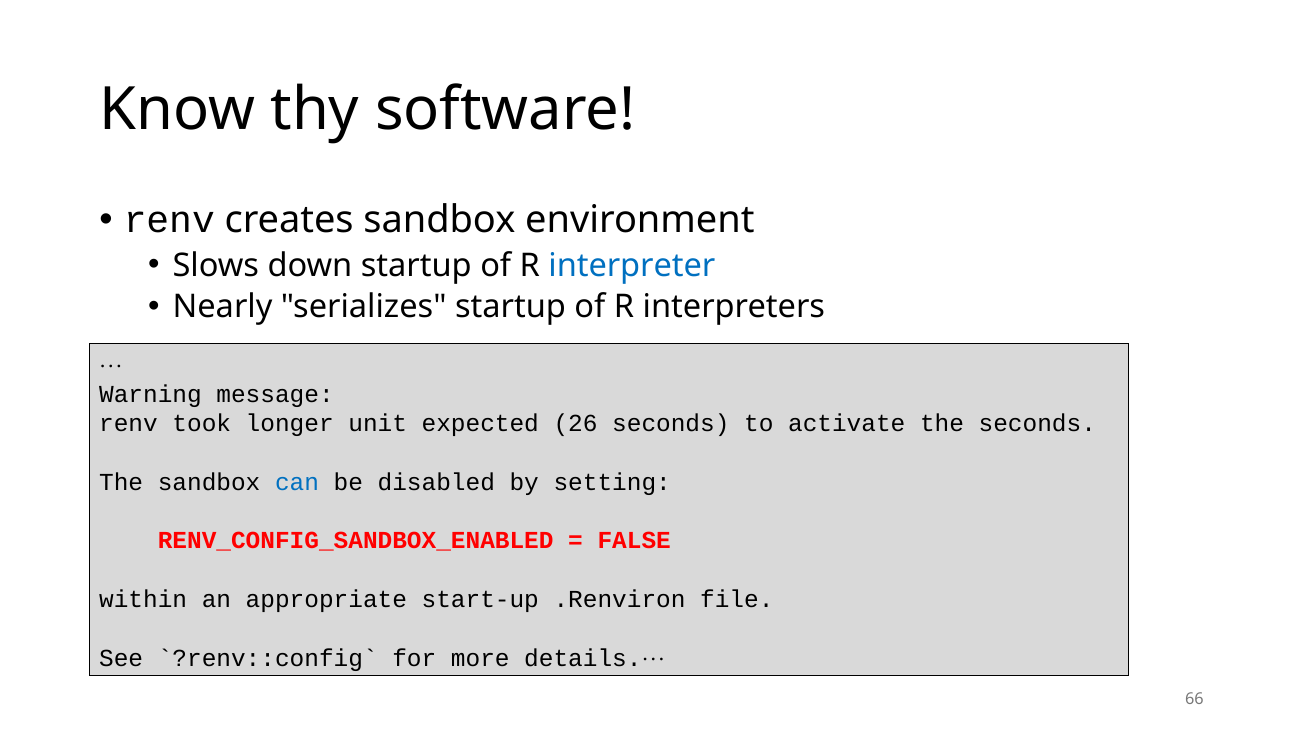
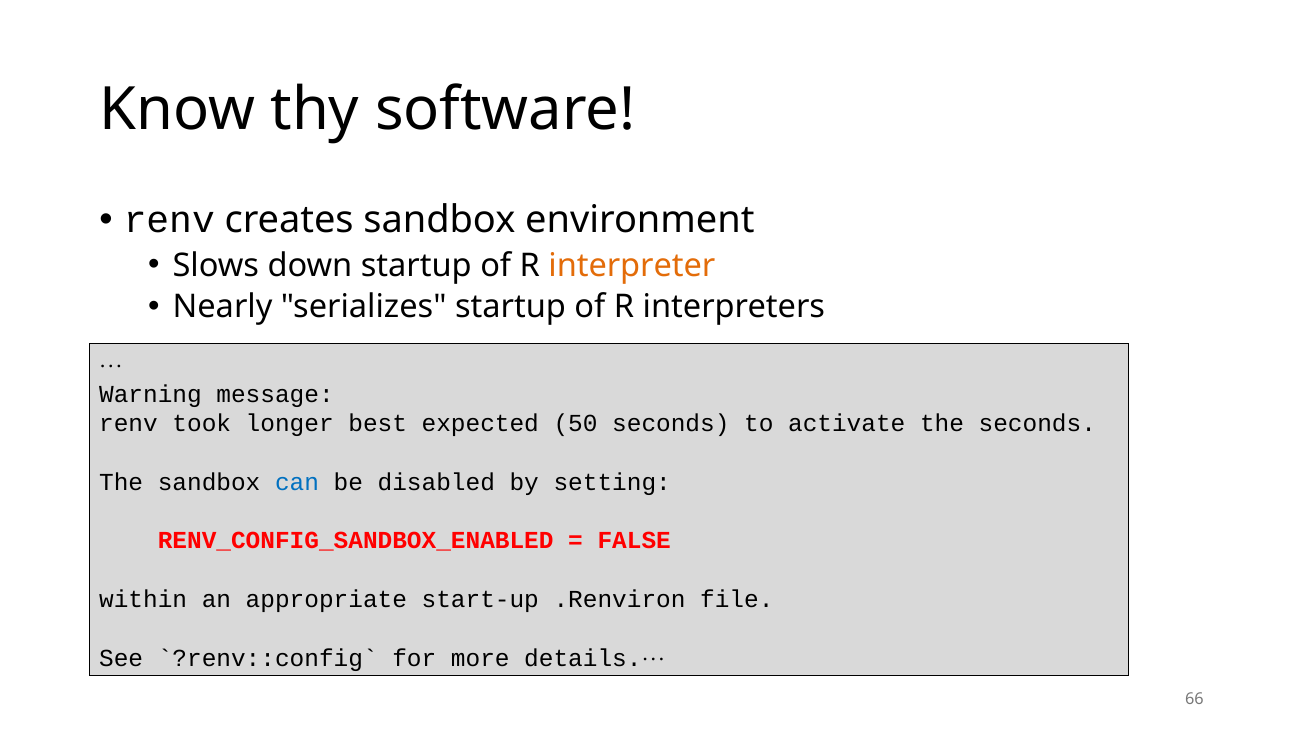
interpreter colour: blue -> orange
unit: unit -> best
26: 26 -> 50
